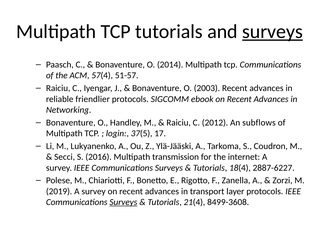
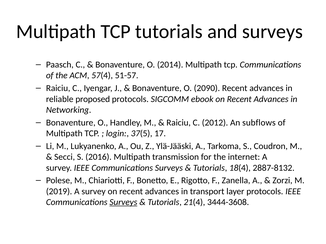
surveys at (272, 32) underline: present -> none
2003: 2003 -> 2090
friendlier: friendlier -> proposed
2887-6227: 2887-6227 -> 2887-8132
8499-3608: 8499-3608 -> 3444-3608
